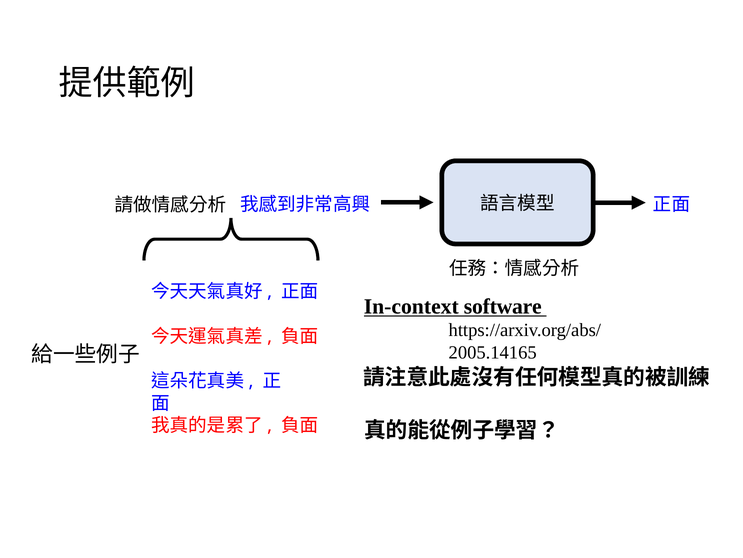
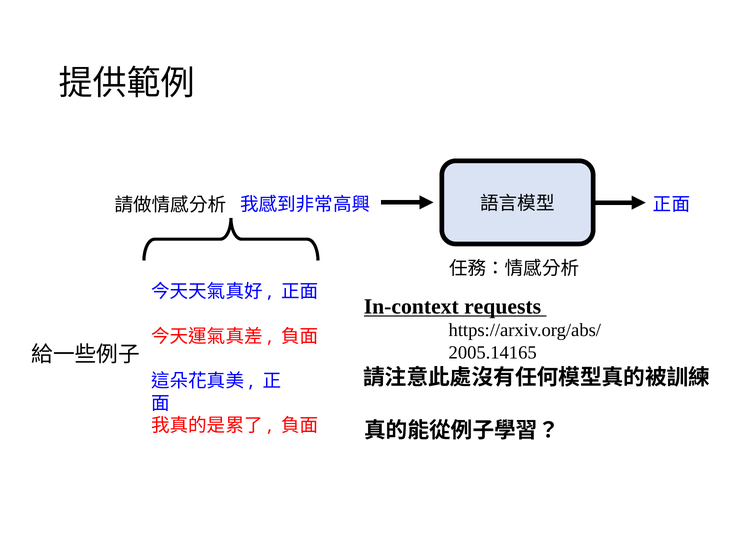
software: software -> requests
